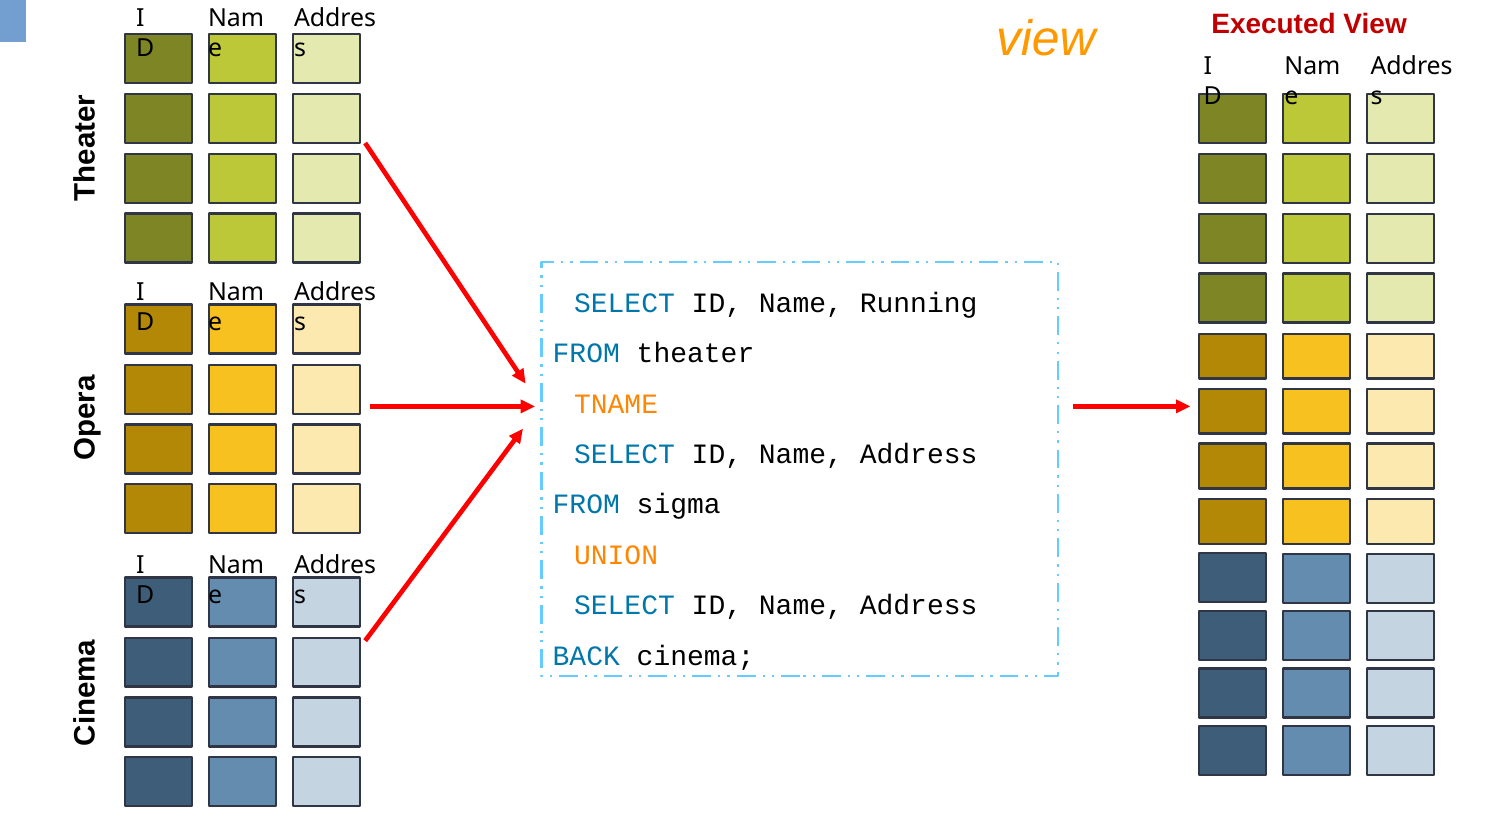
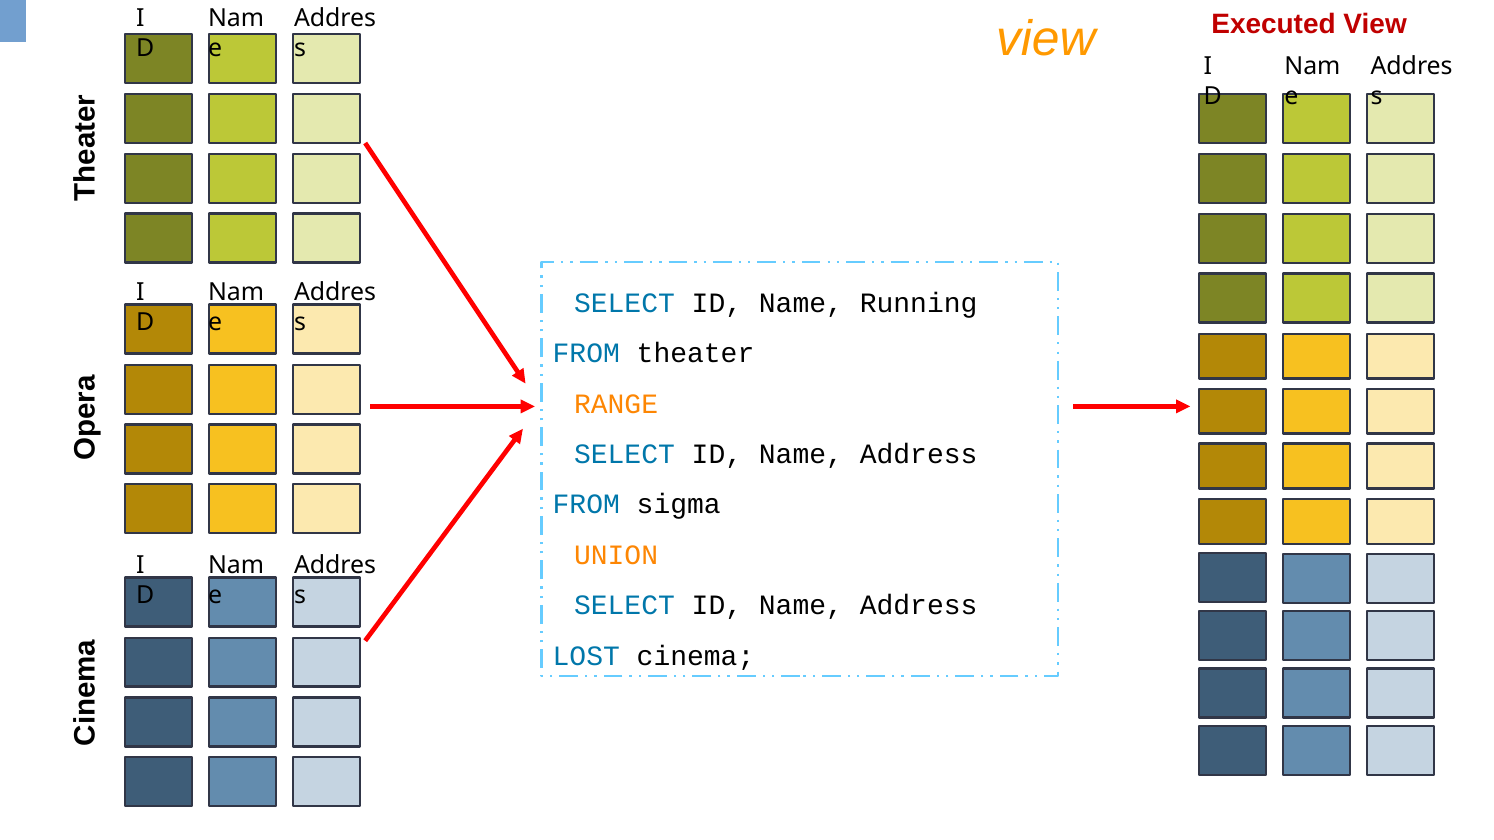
TNAME: TNAME -> RANGE
BACK: BACK -> LOST
